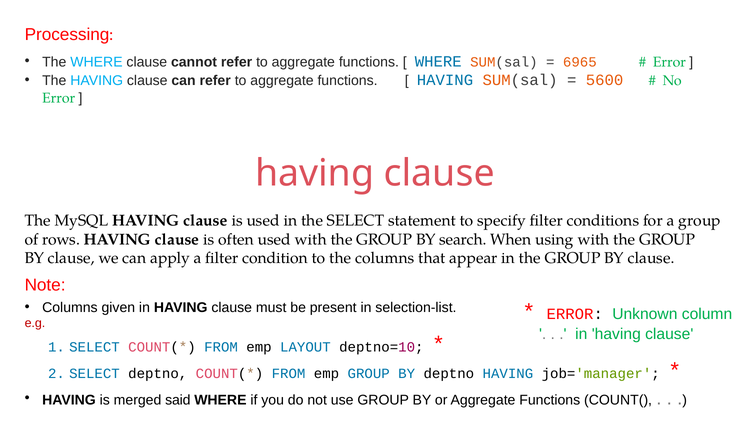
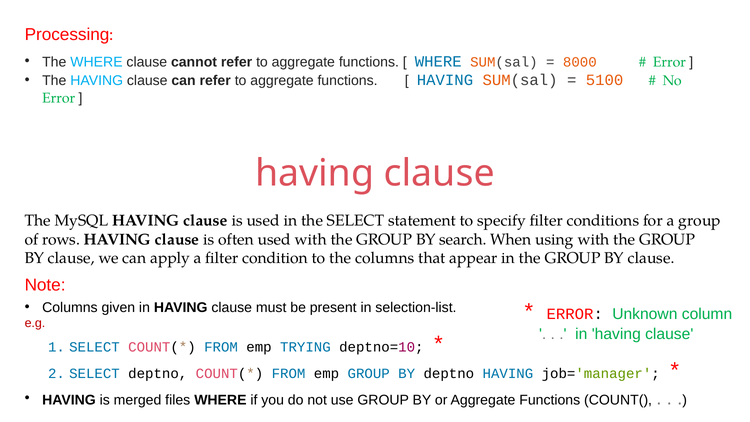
6965: 6965 -> 8000
5600: 5600 -> 5100
LAYOUT: LAYOUT -> TRYING
said: said -> files
